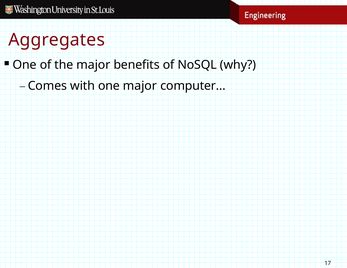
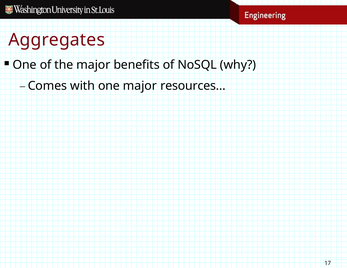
computer: computer -> resources
